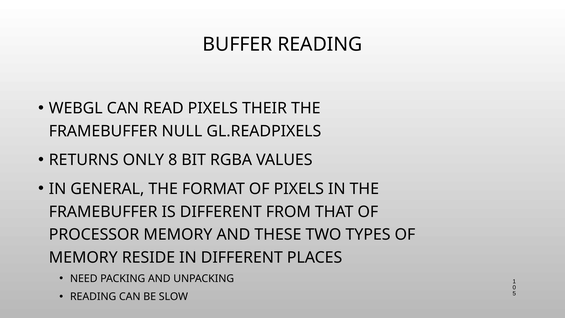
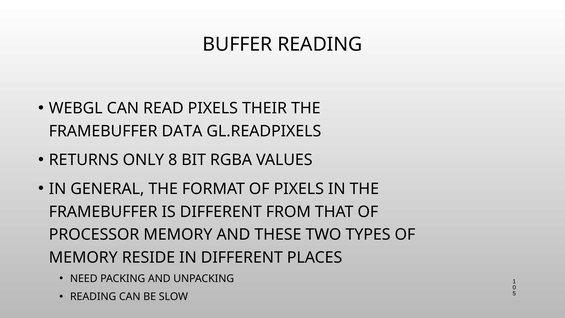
NULL: NULL -> DATA
